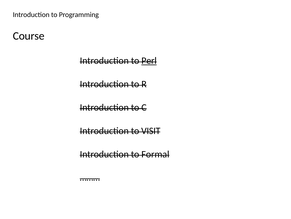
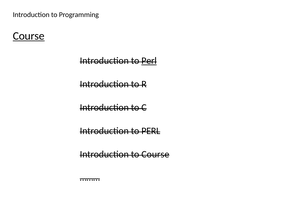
Course at (29, 36) underline: none -> present
VISIT at (151, 130): VISIT -> PERL
to Formal: Formal -> Course
